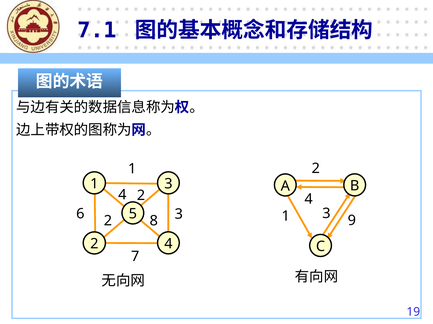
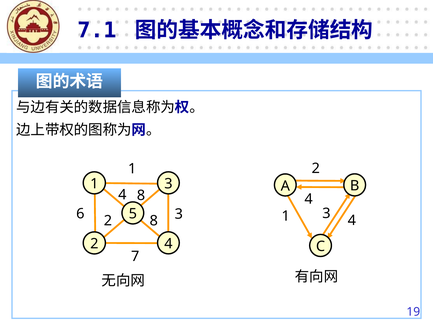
4 2: 2 -> 8
3 9: 9 -> 4
